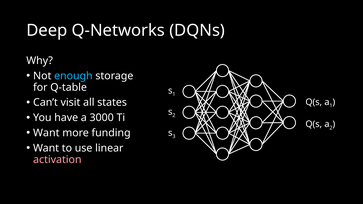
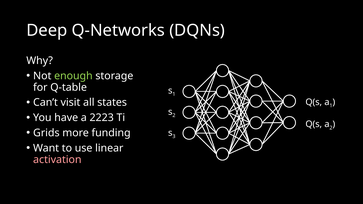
enough colour: light blue -> light green
3000: 3000 -> 2223
Want at (46, 133): Want -> Grids
